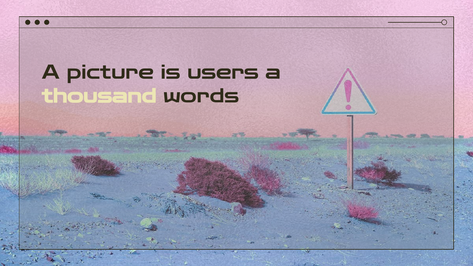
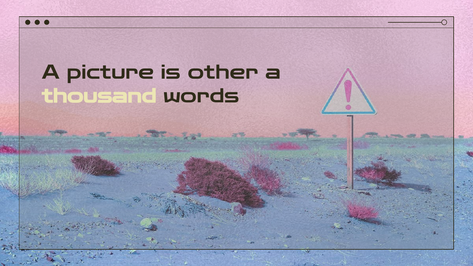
users: users -> other
